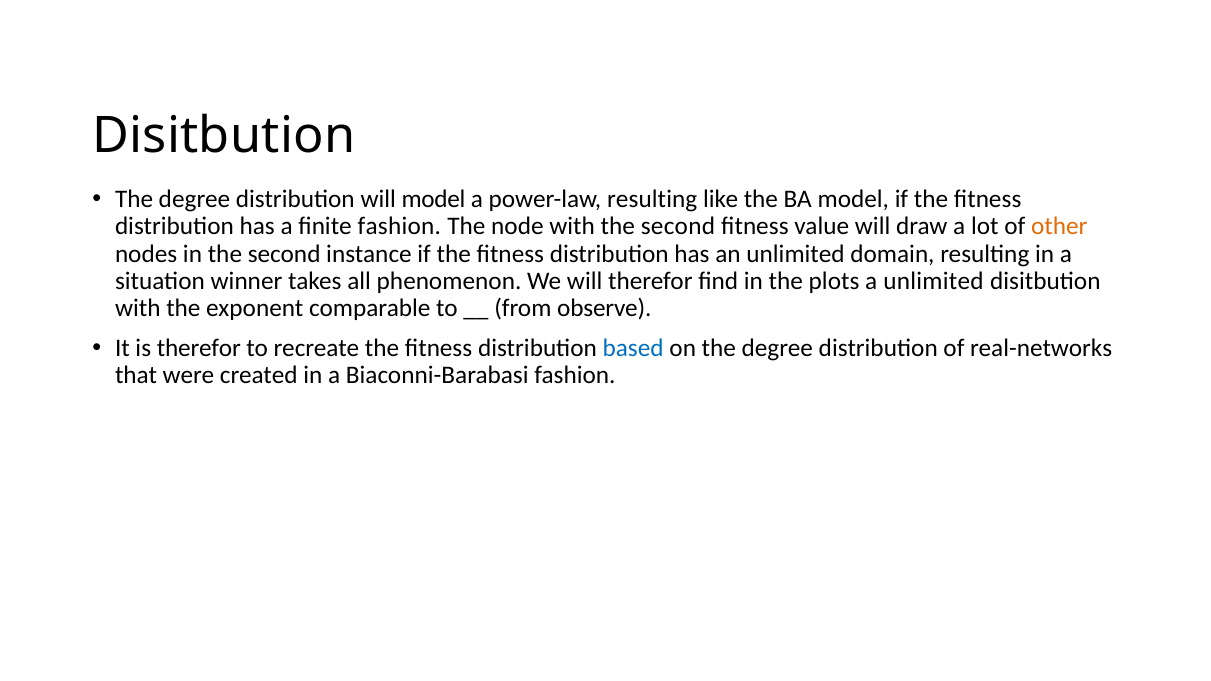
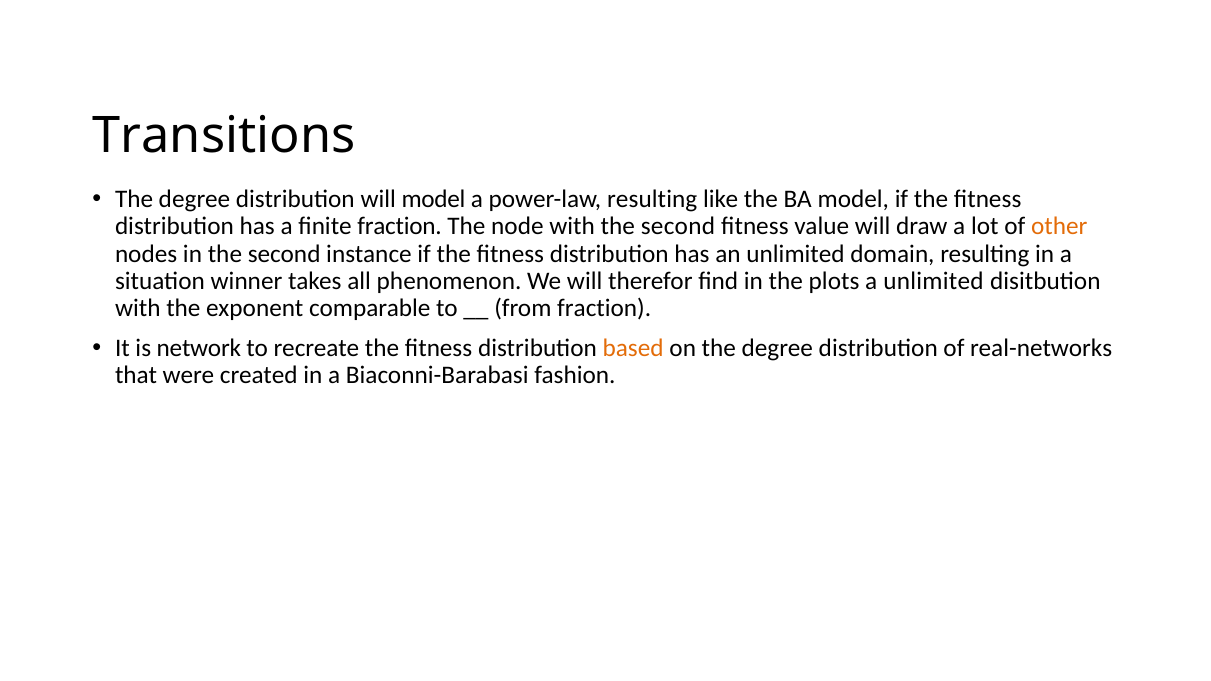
Disitbution at (224, 136): Disitbution -> Transitions
finite fashion: fashion -> fraction
from observe: observe -> fraction
is therefor: therefor -> network
based colour: blue -> orange
